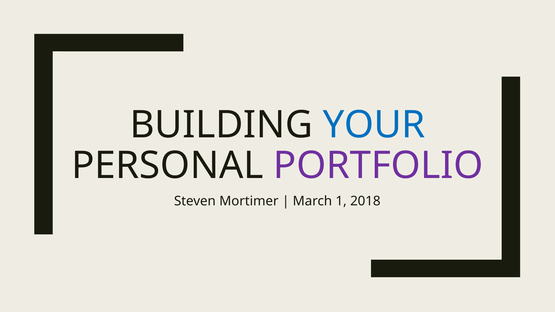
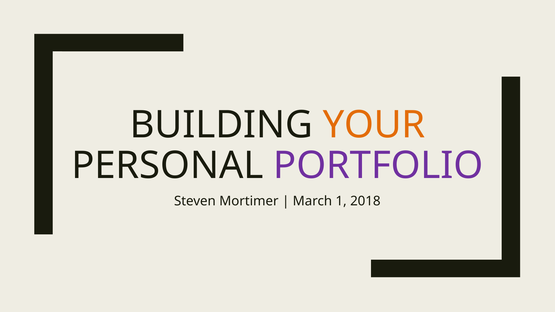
YOUR colour: blue -> orange
